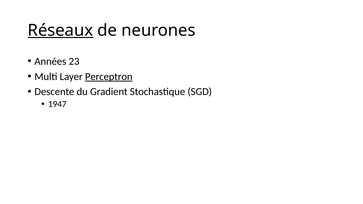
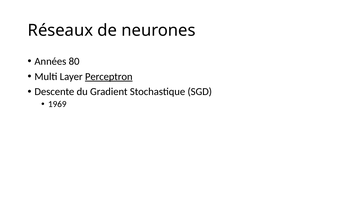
Réseaux underline: present -> none
23: 23 -> 80
1947: 1947 -> 1969
